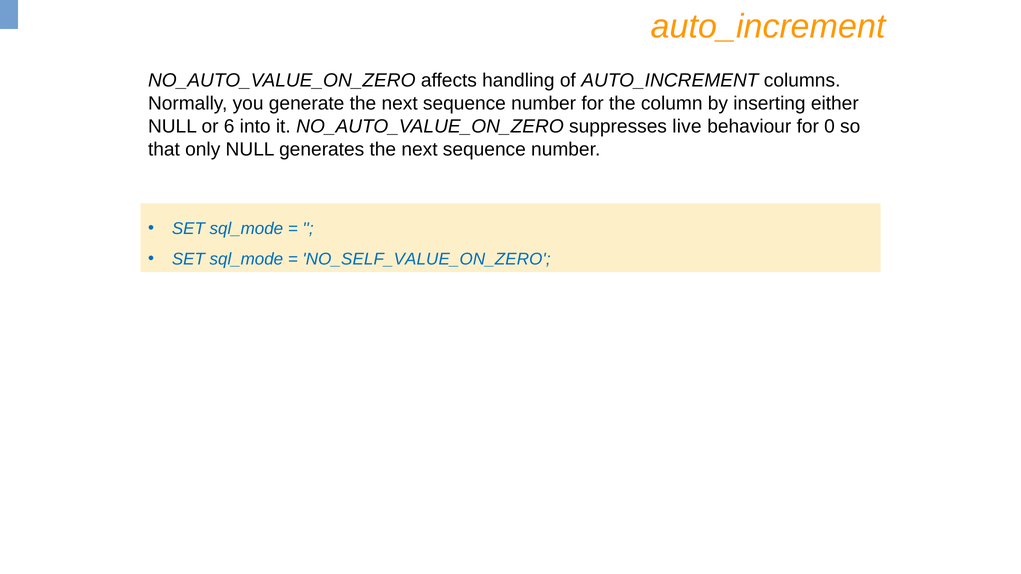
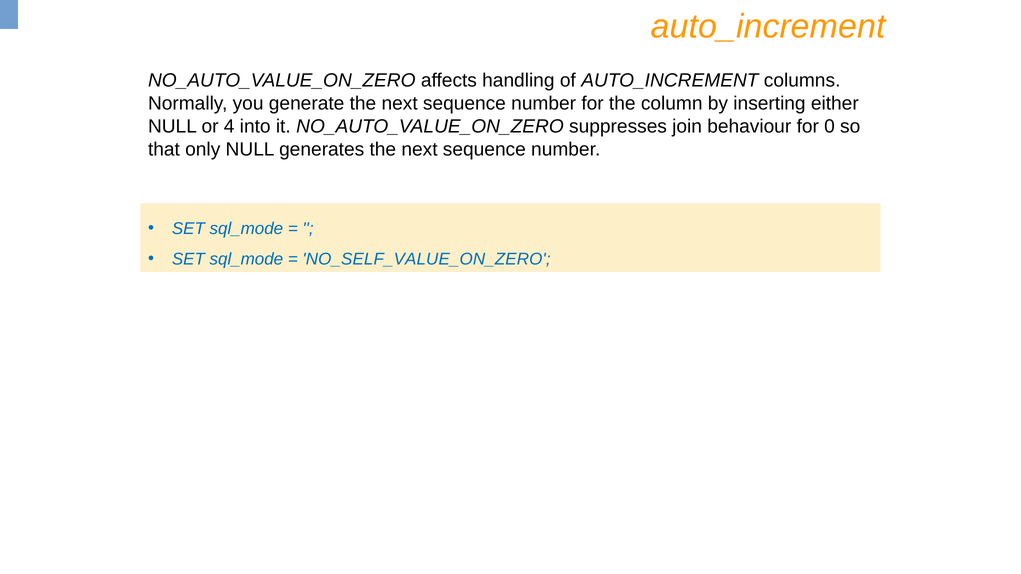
6: 6 -> 4
live: live -> join
